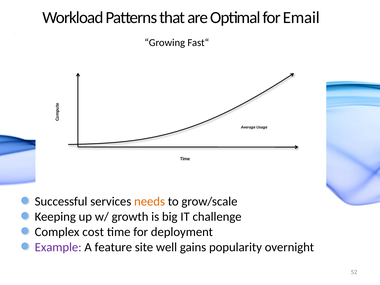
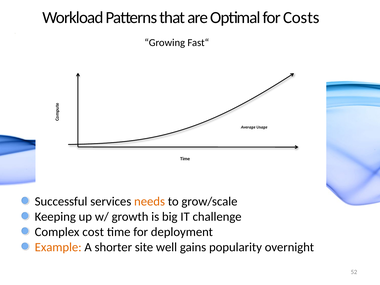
Email: Email -> Costs
Example colour: purple -> orange
feature: feature -> shorter
